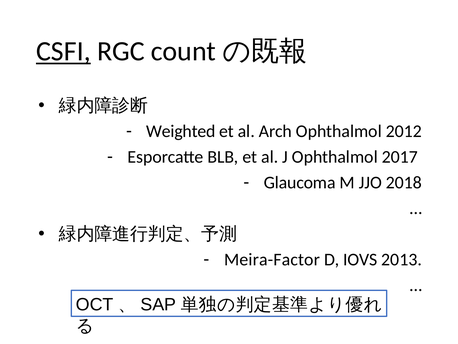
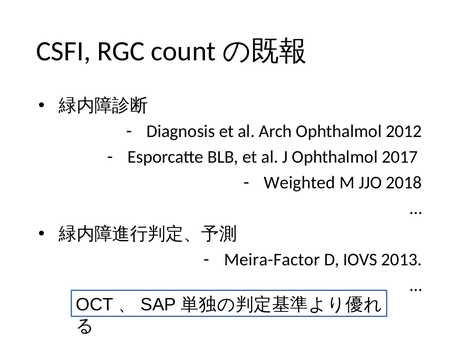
CSFI underline: present -> none
Weighted: Weighted -> Diagnosis
Glaucoma: Glaucoma -> Weighted
